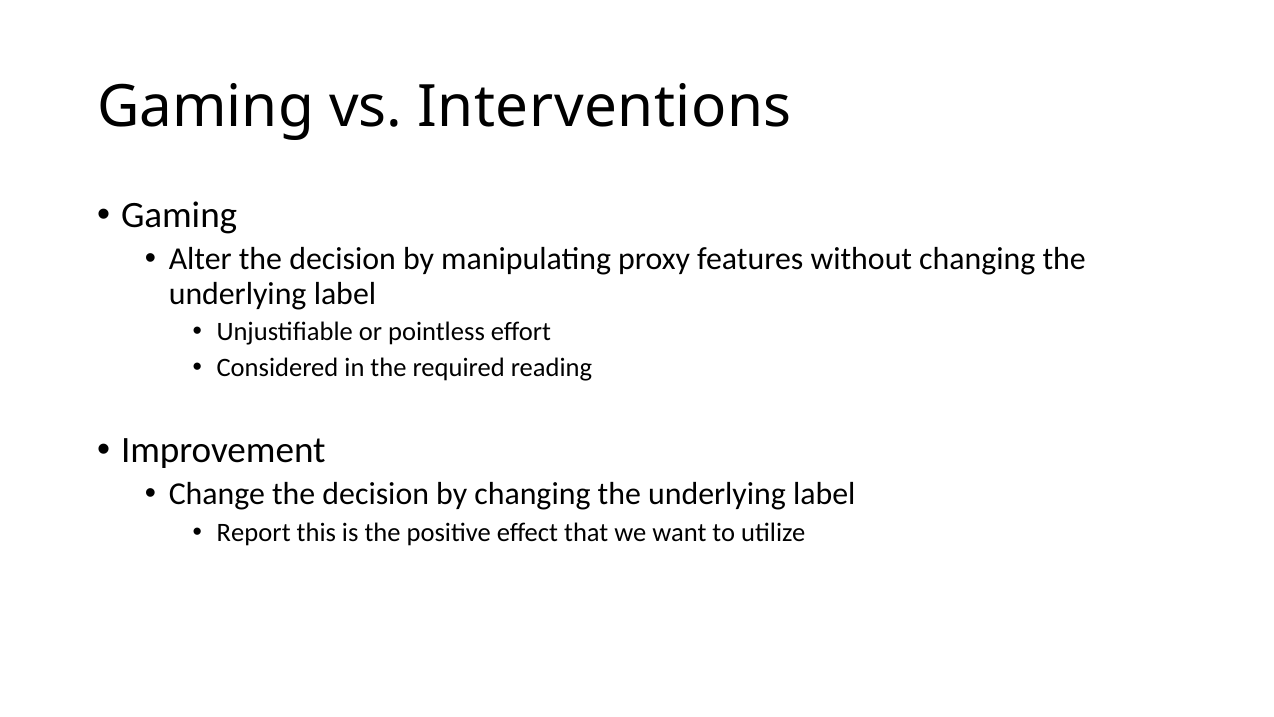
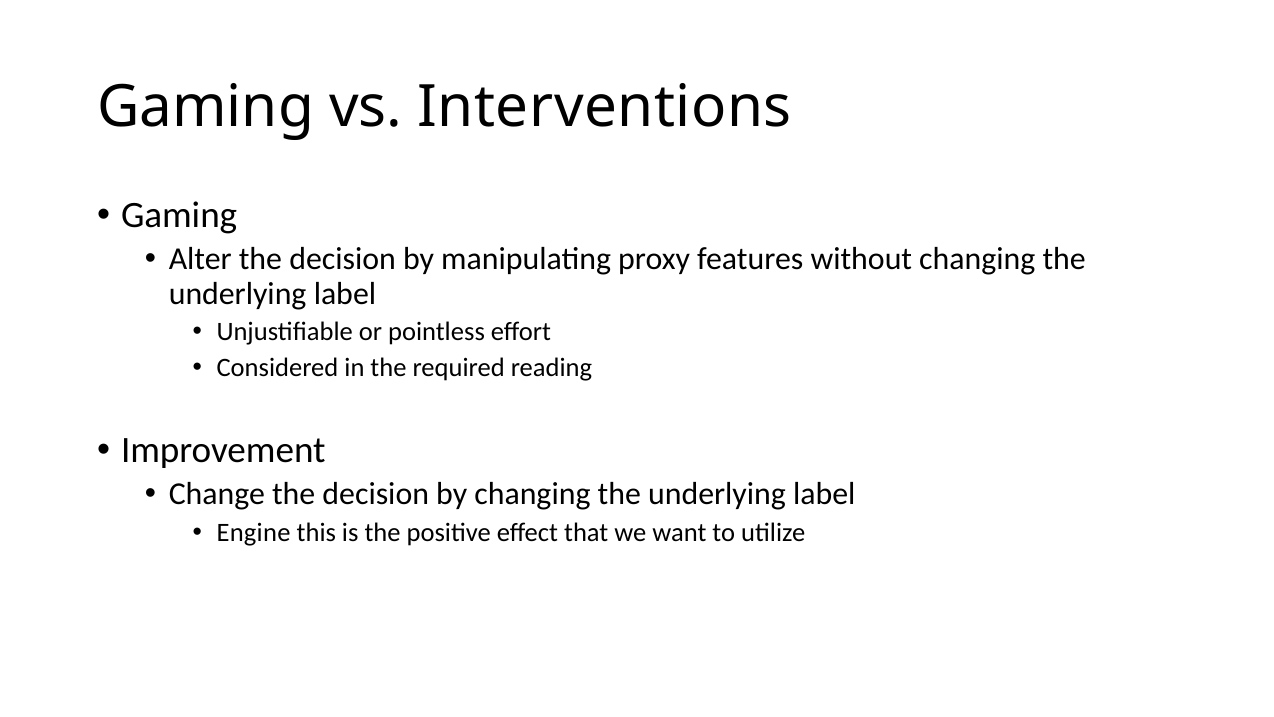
Report: Report -> Engine
